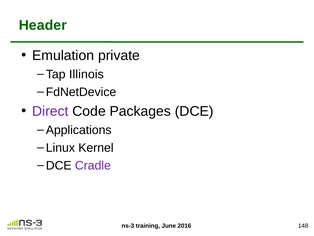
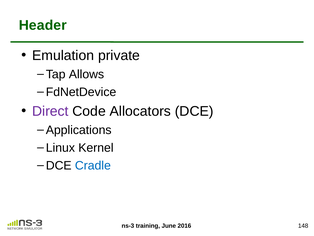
Illinois: Illinois -> Allows
Packages: Packages -> Allocators
Cradle colour: purple -> blue
